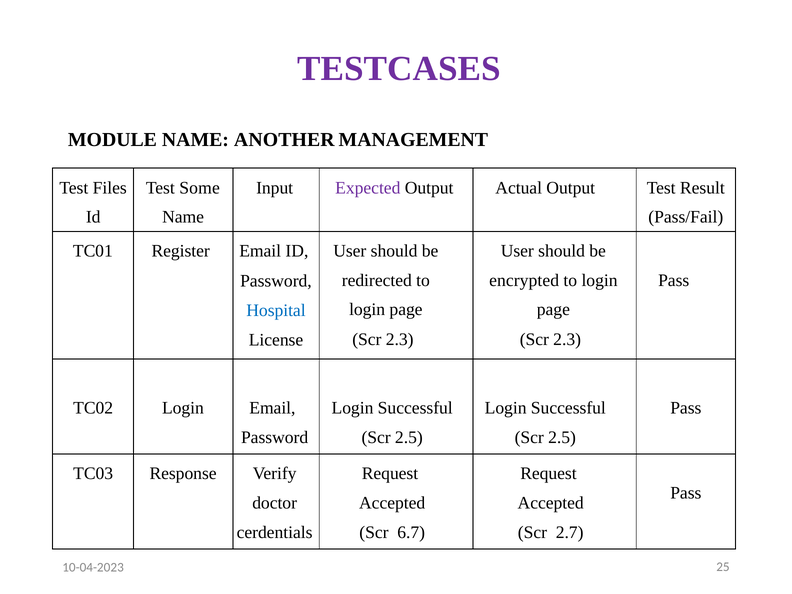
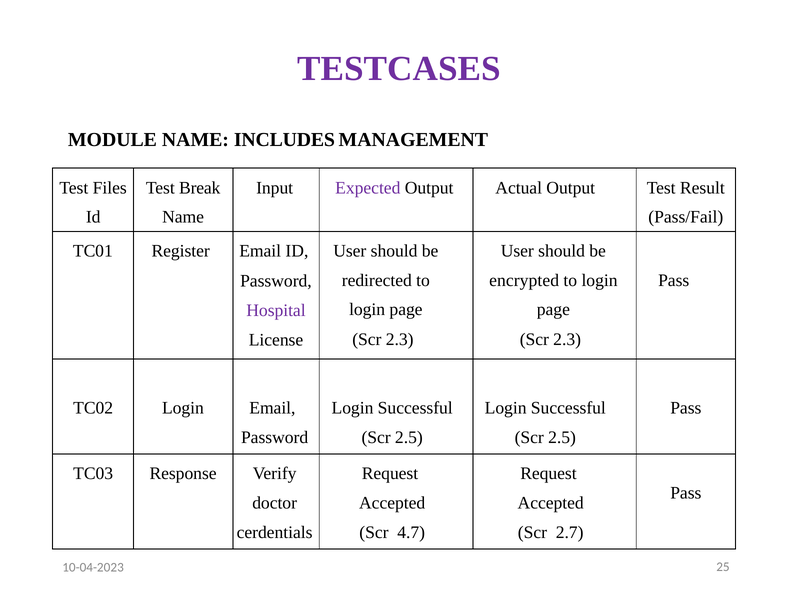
ANOTHER: ANOTHER -> INCLUDES
Some: Some -> Break
Hospital colour: blue -> purple
6.7: 6.7 -> 4.7
